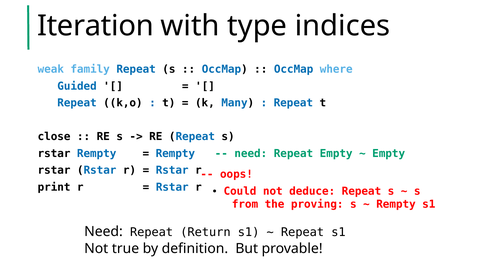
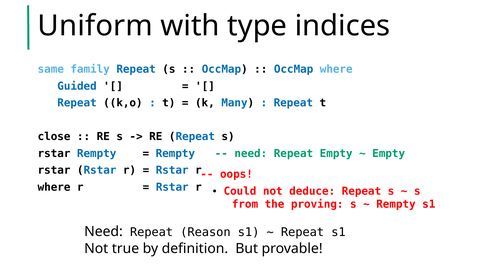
Iteration: Iteration -> Uniform
weak: weak -> same
print at (54, 187): print -> where
Return: Return -> Reason
